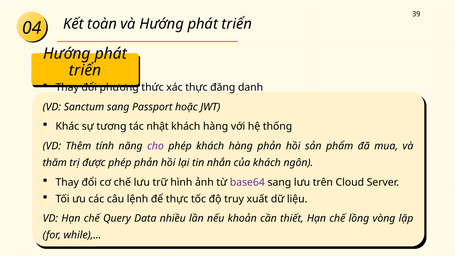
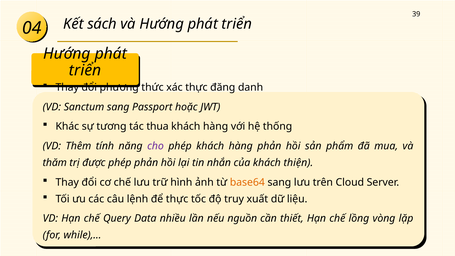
toàn: toàn -> sách
nhật: nhật -> thua
ngôn: ngôn -> thiện
base64 colour: purple -> orange
khoản: khoản -> nguồn
